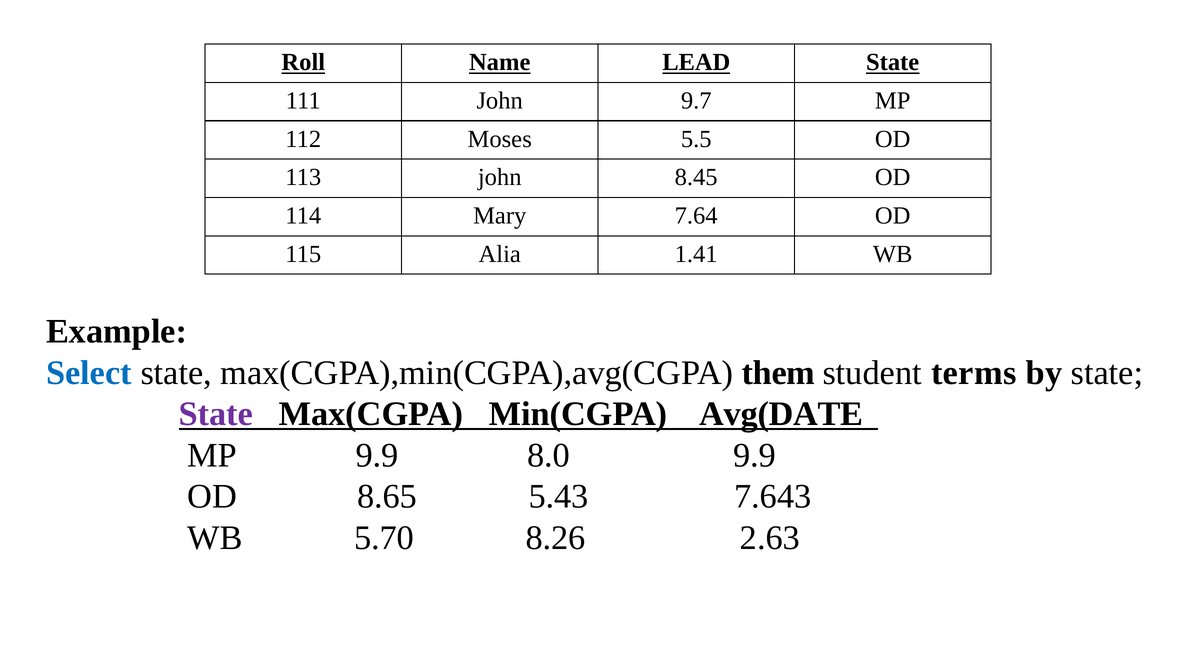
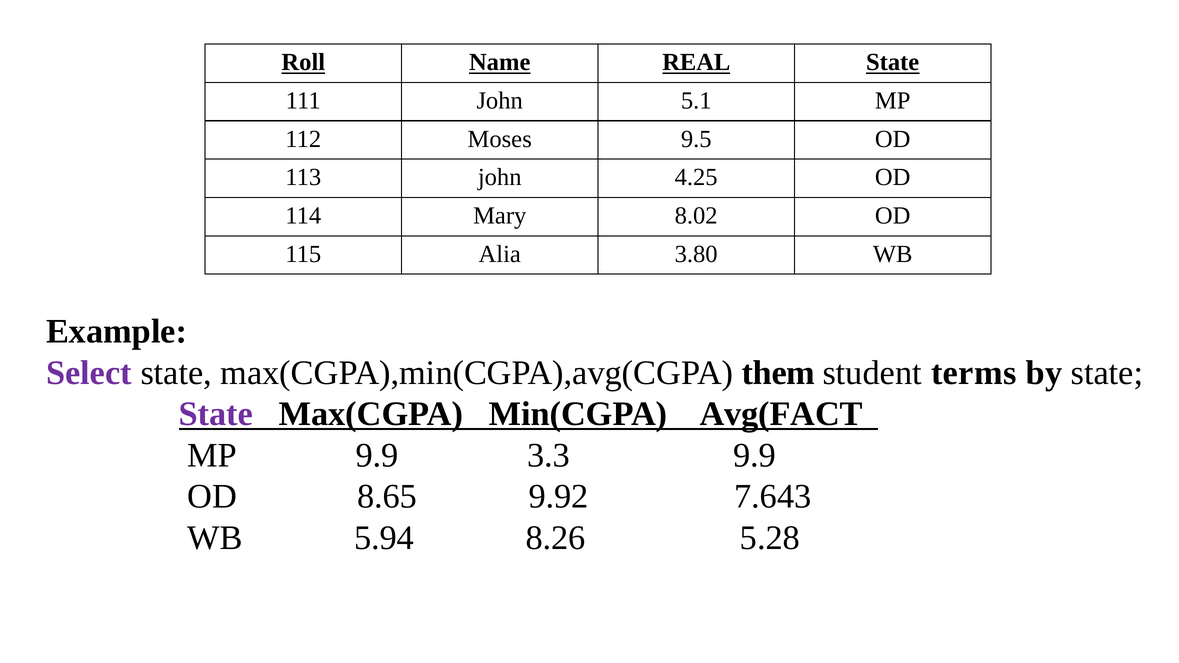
LEAD: LEAD -> REAL
9.7: 9.7 -> 5.1
5.5: 5.5 -> 9.5
8.45: 8.45 -> 4.25
7.64: 7.64 -> 8.02
1.41: 1.41 -> 3.80
Select colour: blue -> purple
Avg(DATE: Avg(DATE -> Avg(FACT
8.0: 8.0 -> 3.3
5.43: 5.43 -> 9.92
5.70: 5.70 -> 5.94
2.63: 2.63 -> 5.28
